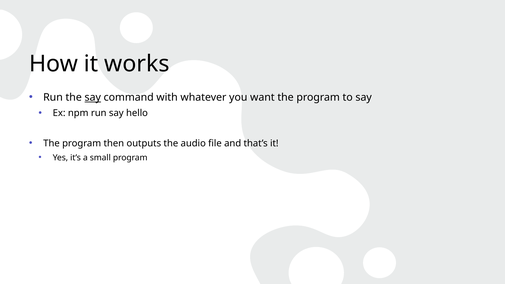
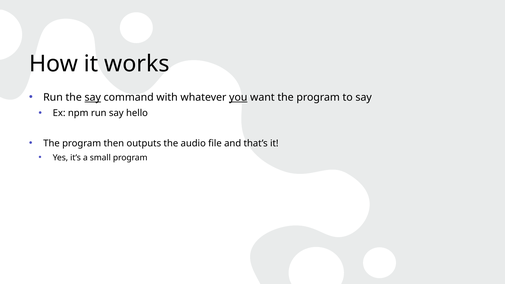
you underline: none -> present
